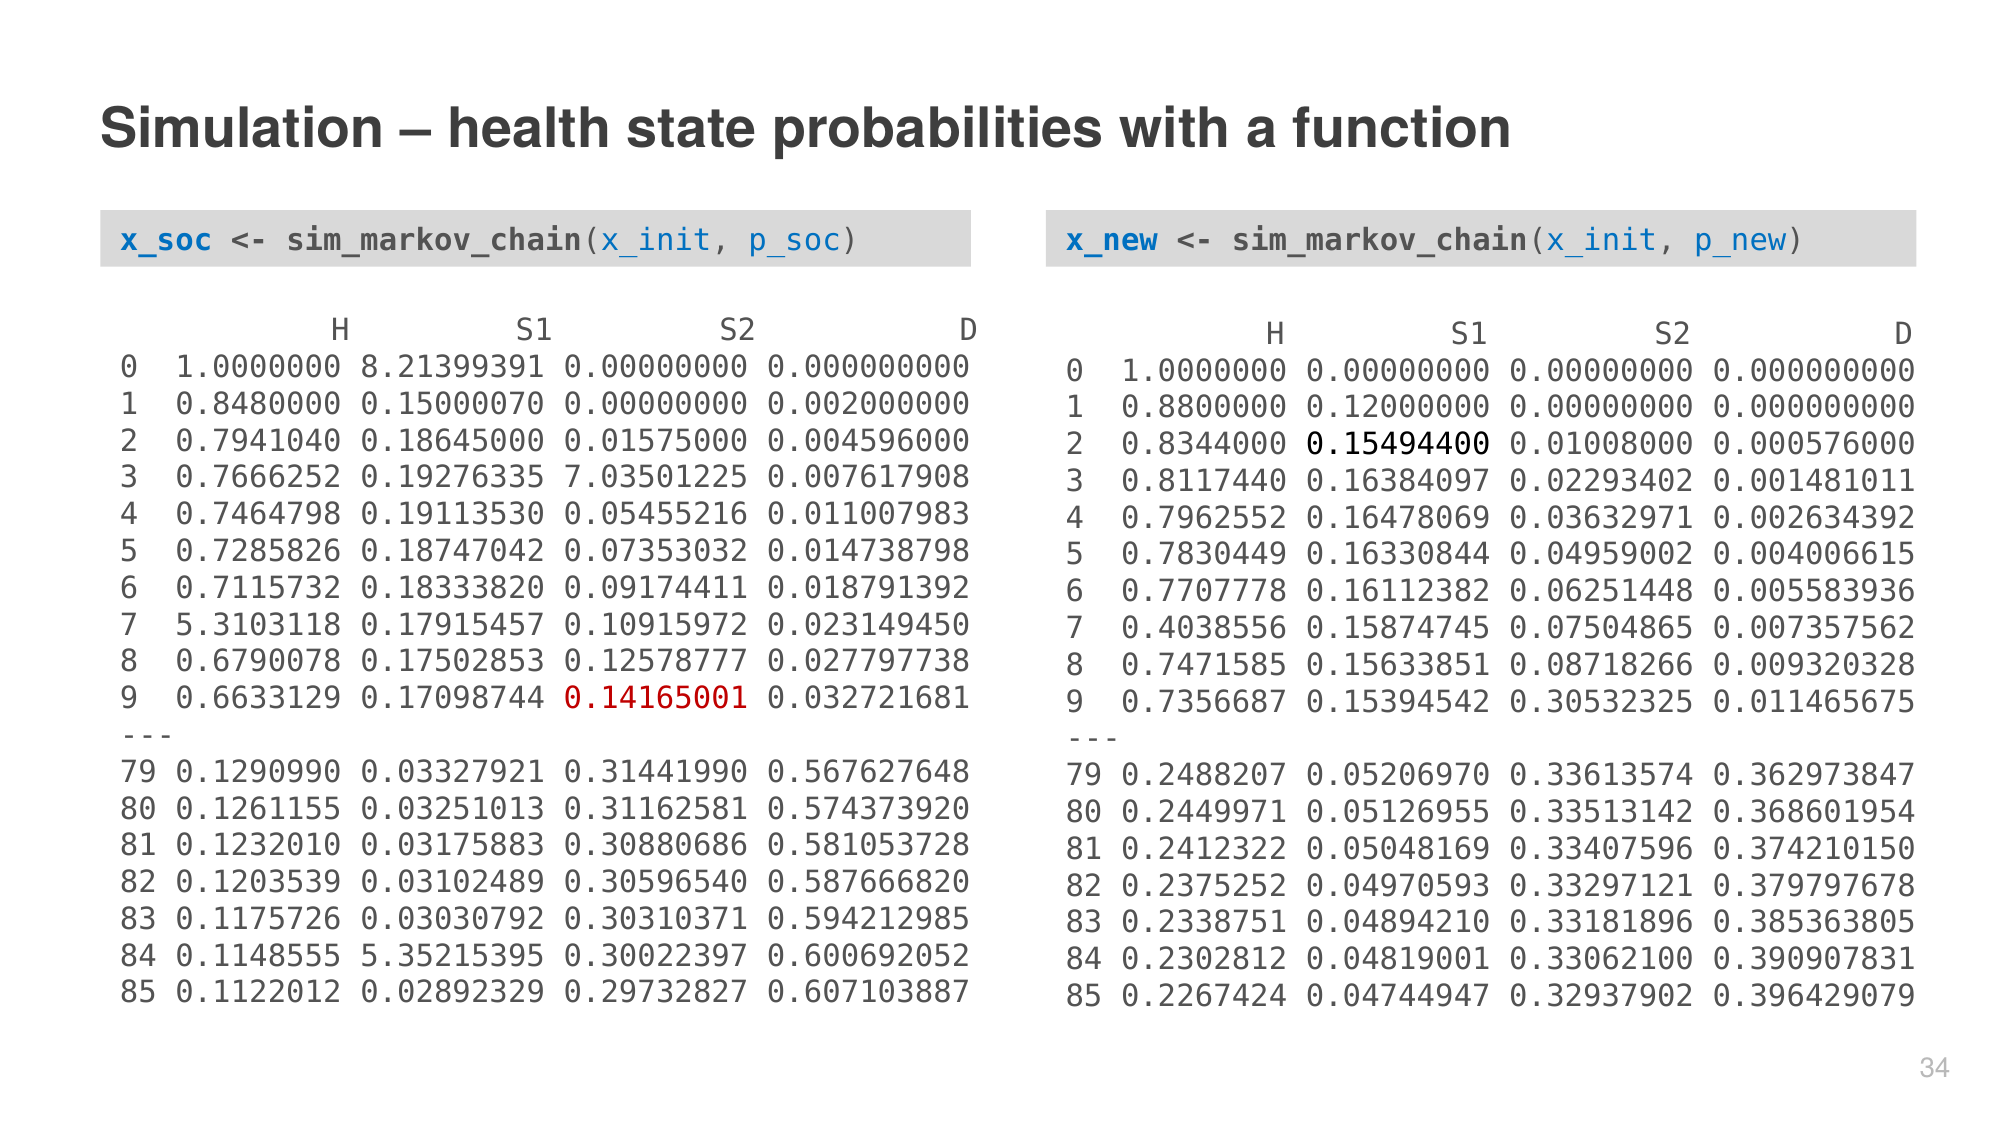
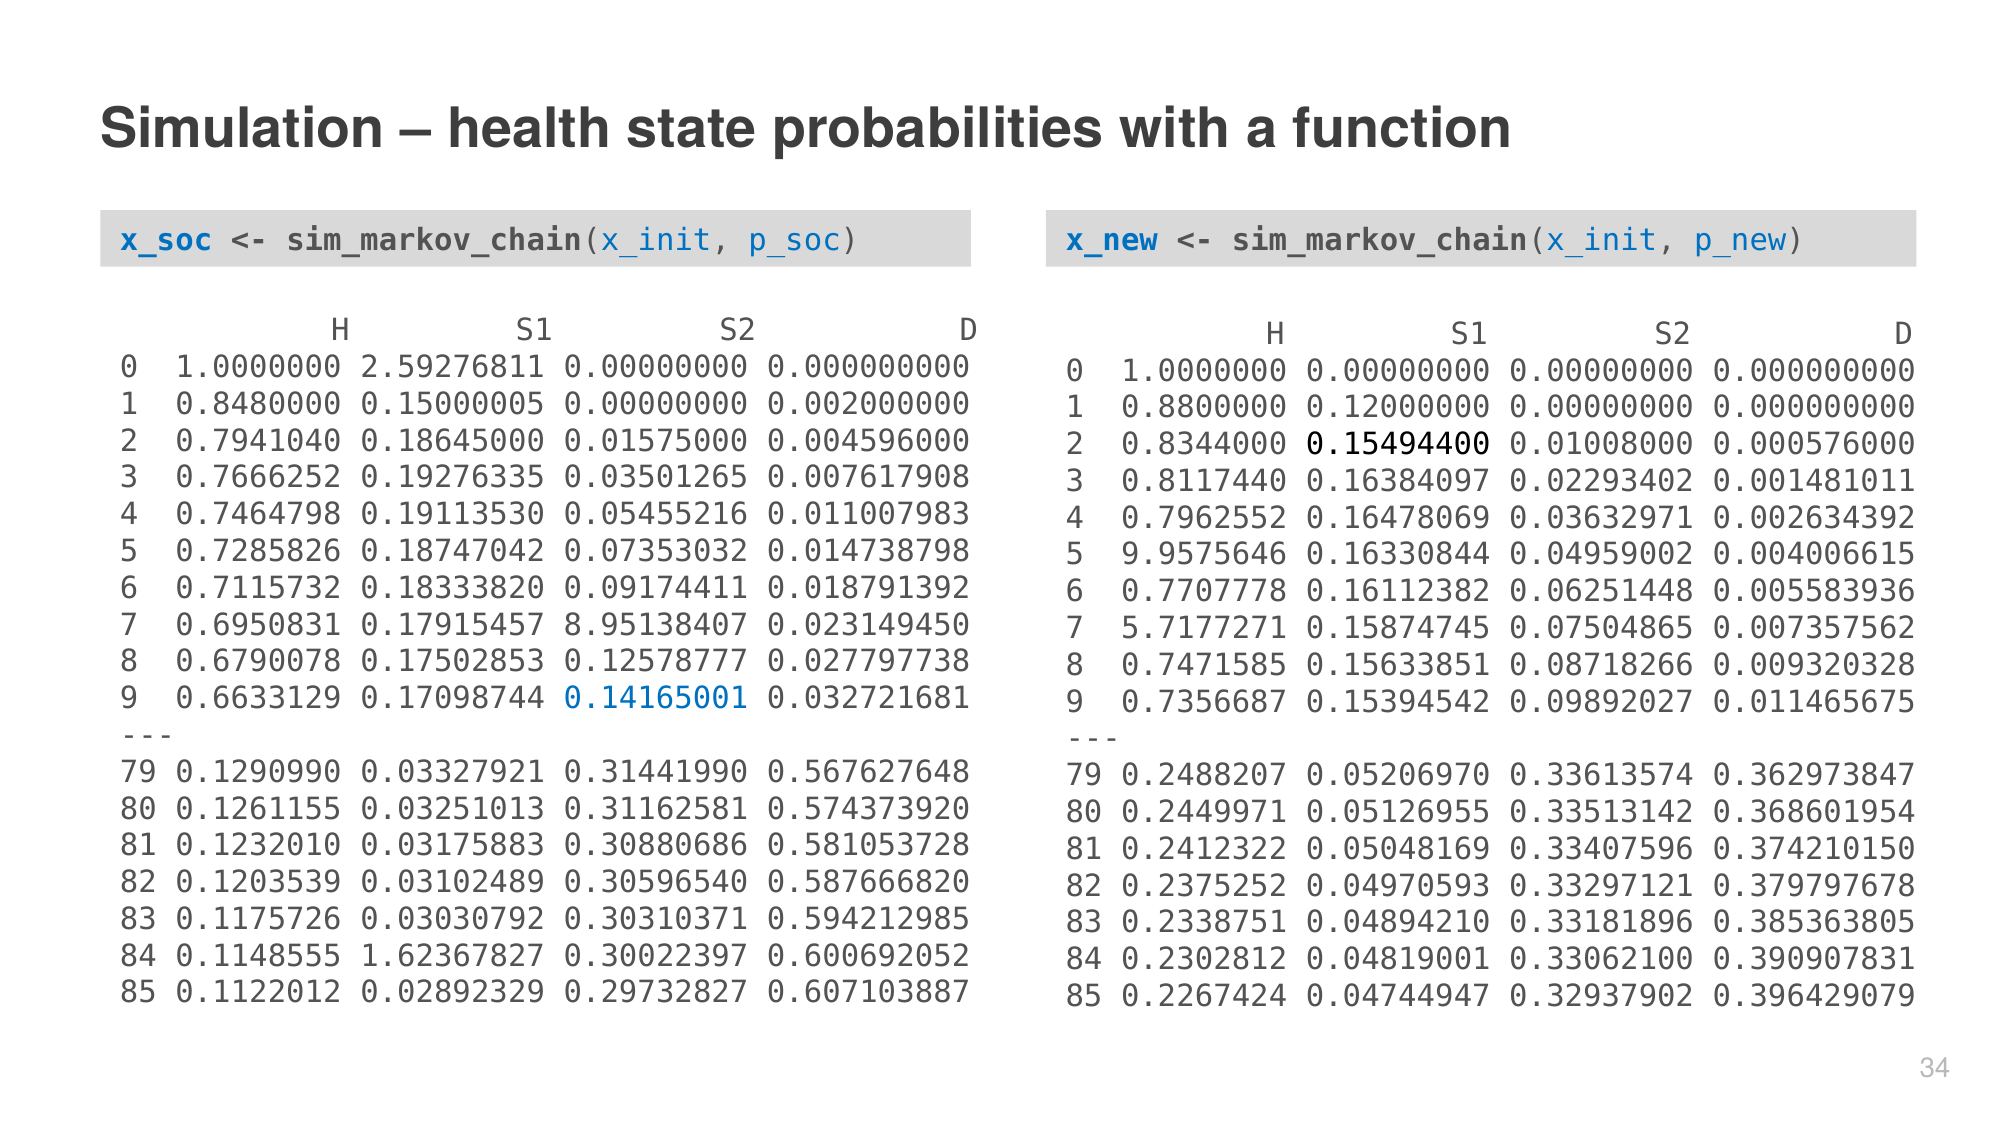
8.21399391: 8.21399391 -> 2.59276811
0.15000070: 0.15000070 -> 0.15000005
7.03501225: 7.03501225 -> 0.03501265
0.7830449: 0.7830449 -> 9.9575646
5.3103118: 5.3103118 -> 0.6950831
0.10915972: 0.10915972 -> 8.95138407
0.4038556: 0.4038556 -> 5.7177271
0.14165001 colour: red -> blue
0.30532325: 0.30532325 -> 0.09892027
5.35215395: 5.35215395 -> 1.62367827
